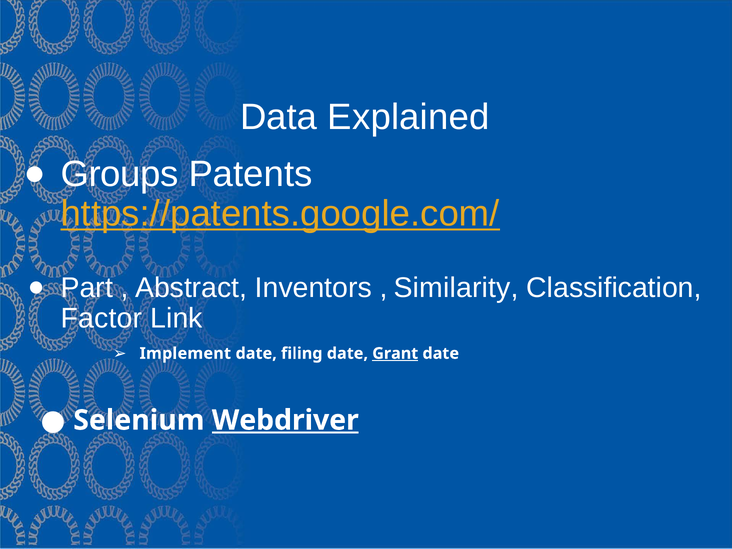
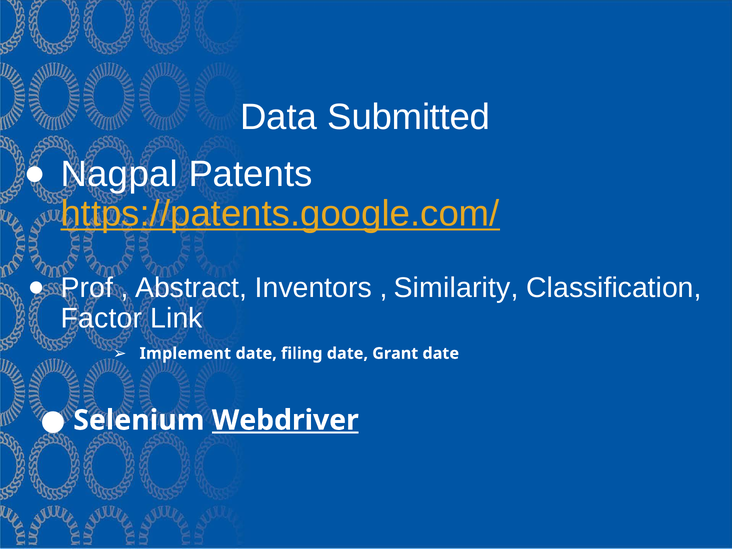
Explained: Explained -> Submitted
Groups: Groups -> Nagpal
Part: Part -> Prof
Grant underline: present -> none
